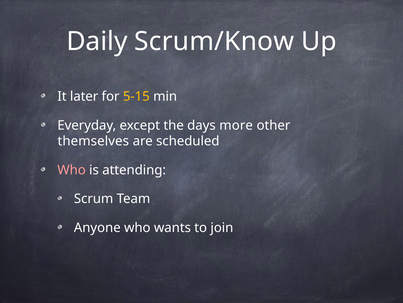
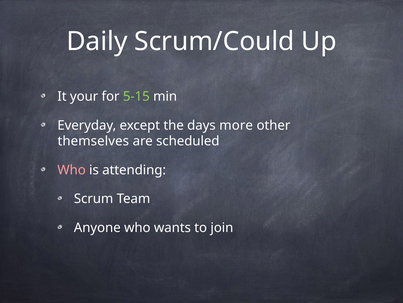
Scrum/Know: Scrum/Know -> Scrum/Could
later: later -> your
5-15 colour: yellow -> light green
